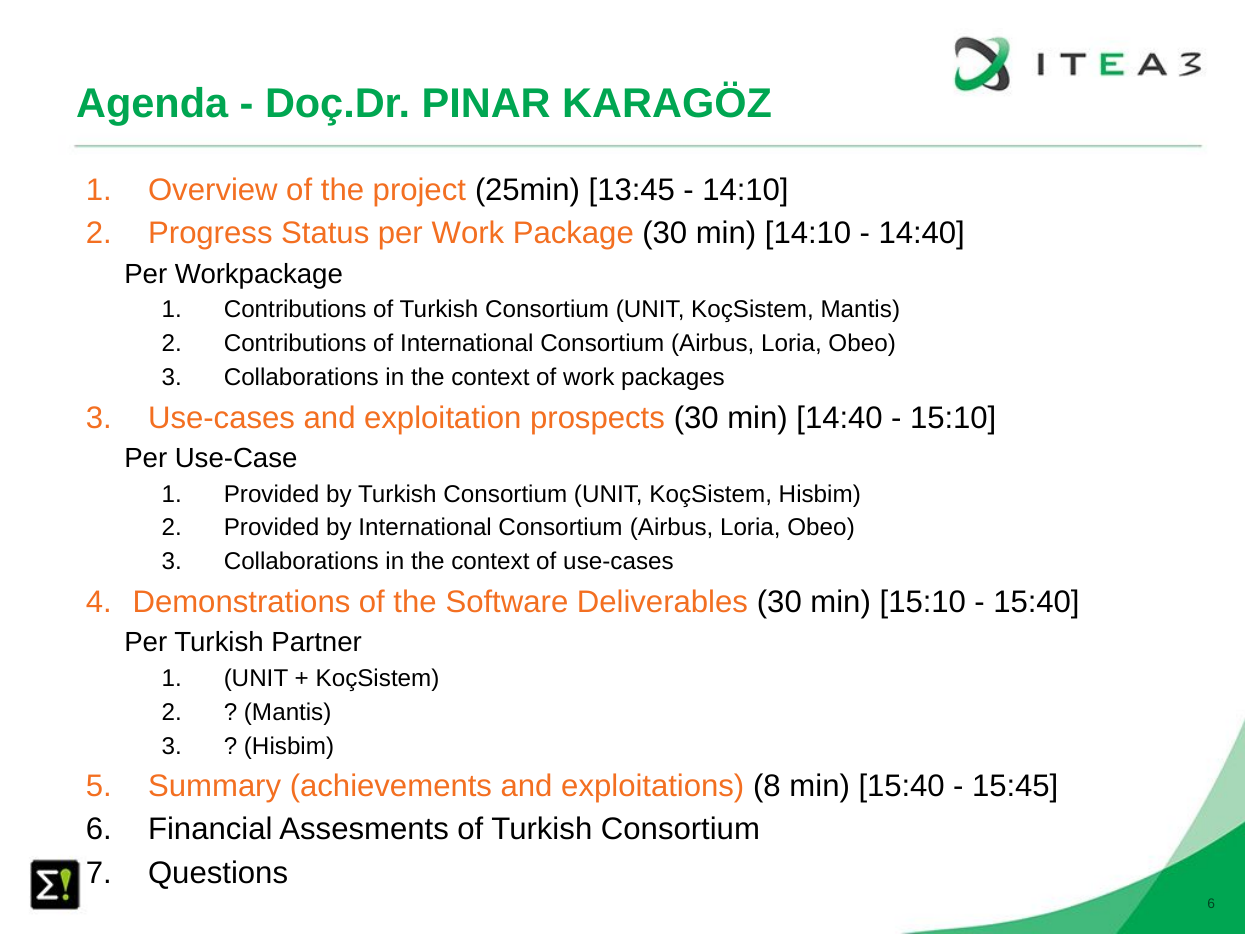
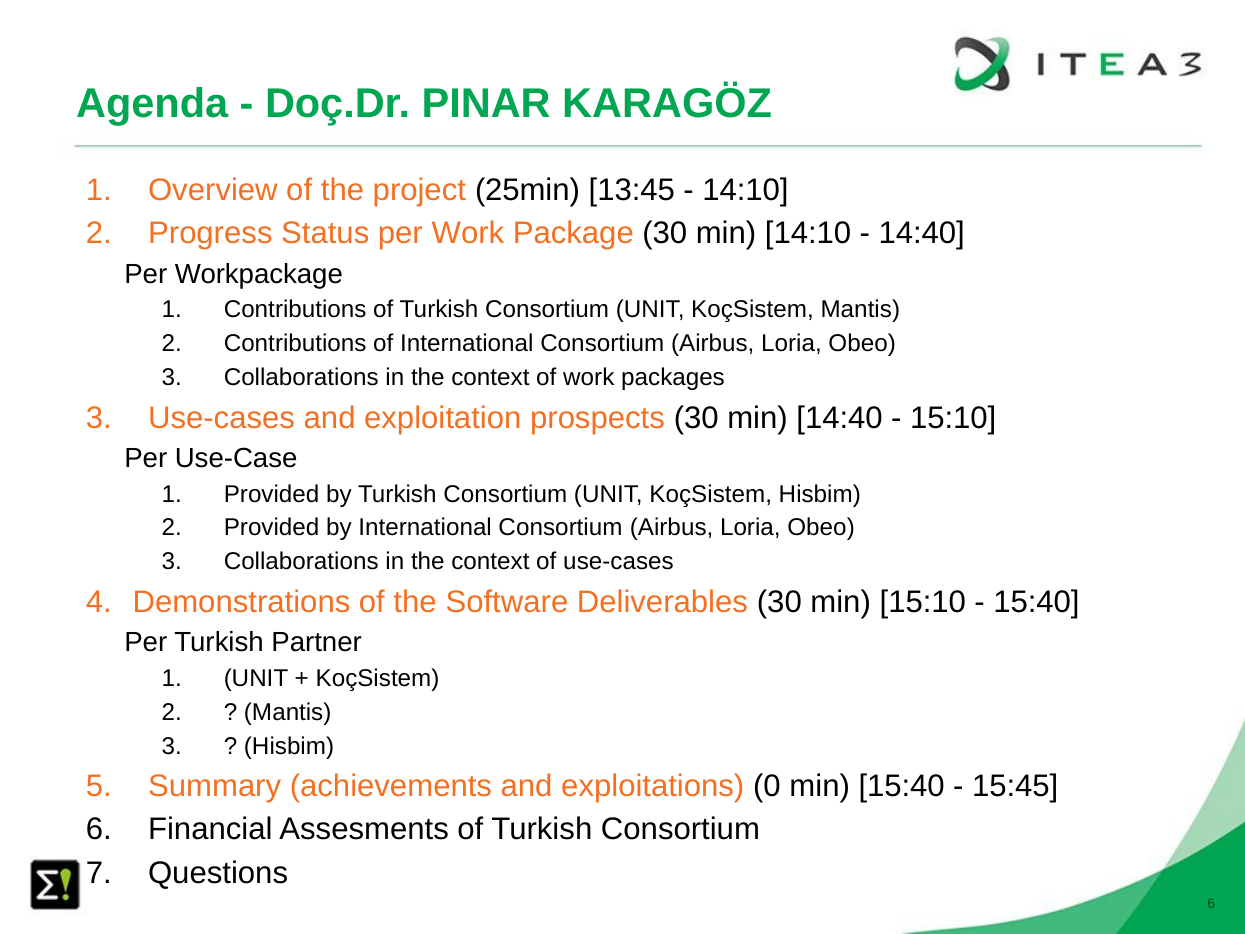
8: 8 -> 0
